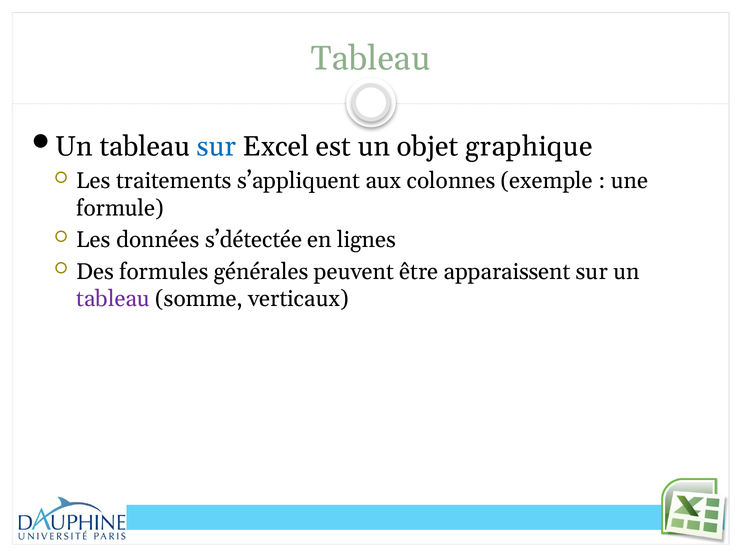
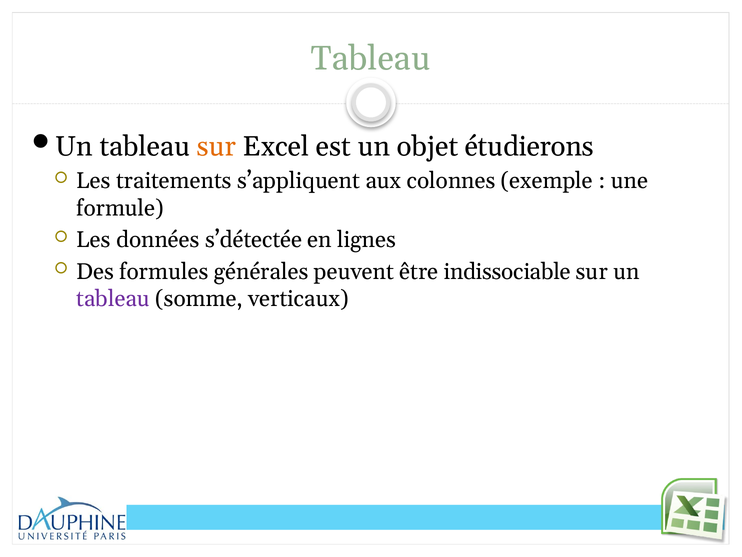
sur at (217, 146) colour: blue -> orange
graphique: graphique -> étudierons
apparaissent: apparaissent -> indissociable
